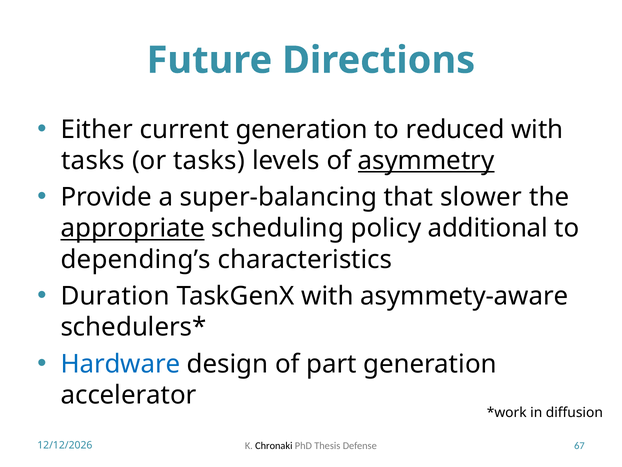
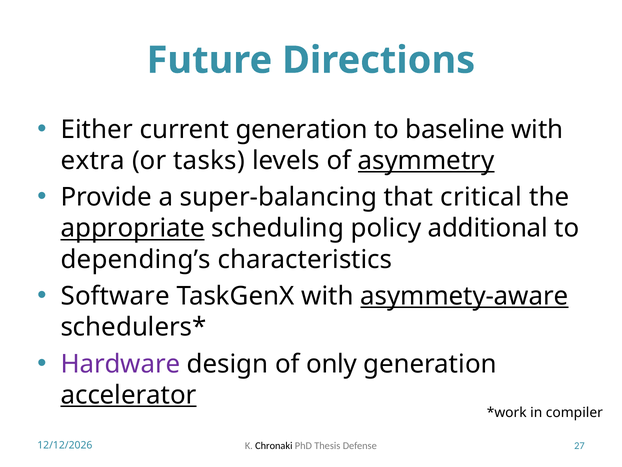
reduced: reduced -> baseline
tasks at (93, 160): tasks -> extra
slower: slower -> critical
Duration: Duration -> Software
asymmety-aware underline: none -> present
Hardware colour: blue -> purple
part: part -> only
accelerator underline: none -> present
diffusion: diffusion -> compiler
67: 67 -> 27
